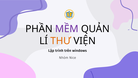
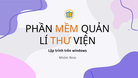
MỀM colour: purple -> orange
